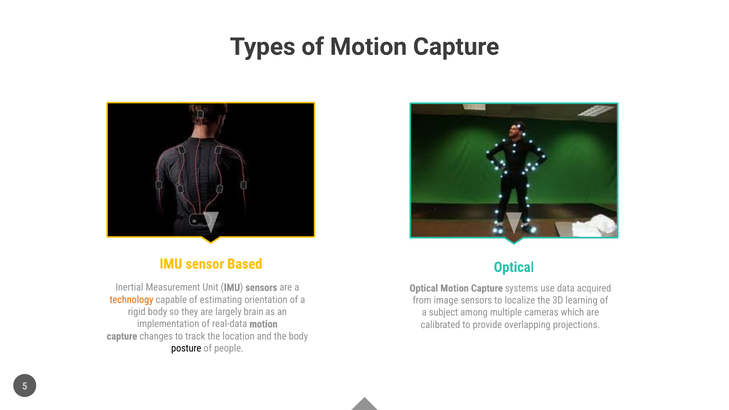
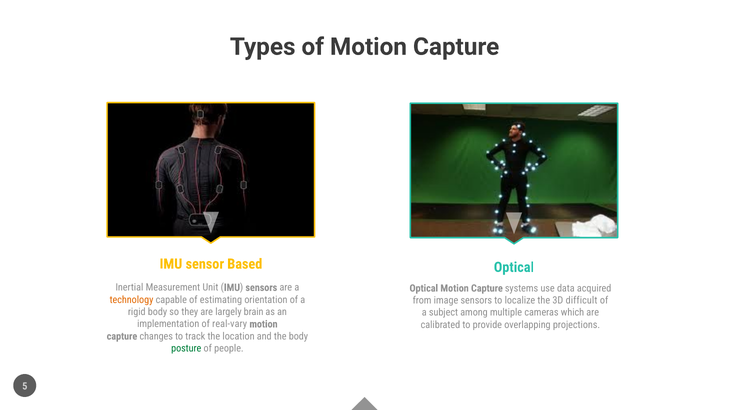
learning: learning -> difficult
real-data: real-data -> real-vary
posture colour: black -> green
